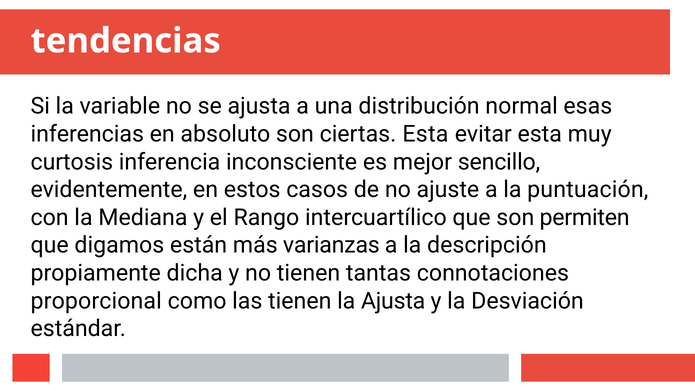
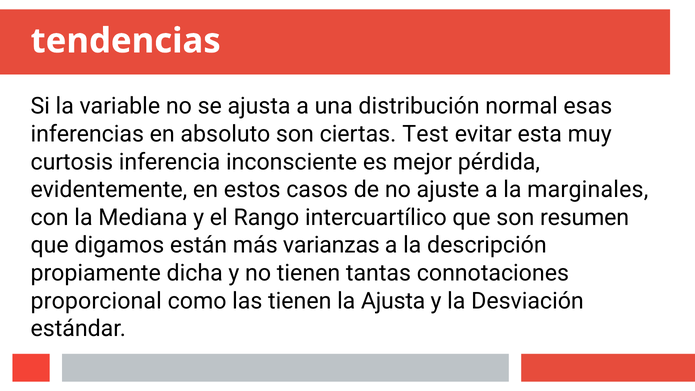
ciertas Esta: Esta -> Test
sencillo: sencillo -> pérdida
puntuación: puntuación -> marginales
permiten: permiten -> resumen
